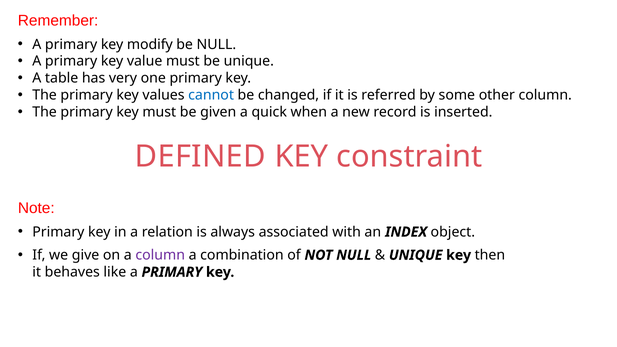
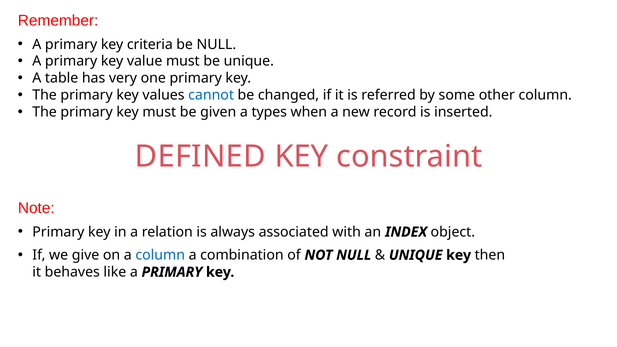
modify: modify -> criteria
quick: quick -> types
column at (160, 255) colour: purple -> blue
